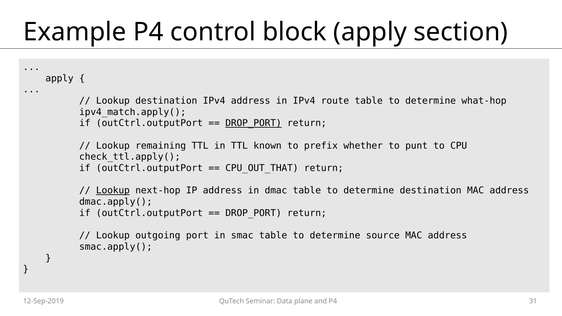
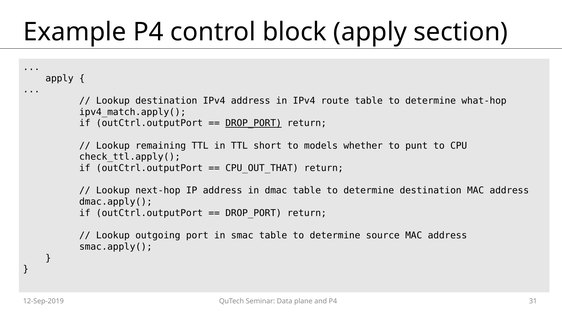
known: known -> short
prefix: prefix -> models
Lookup at (113, 191) underline: present -> none
